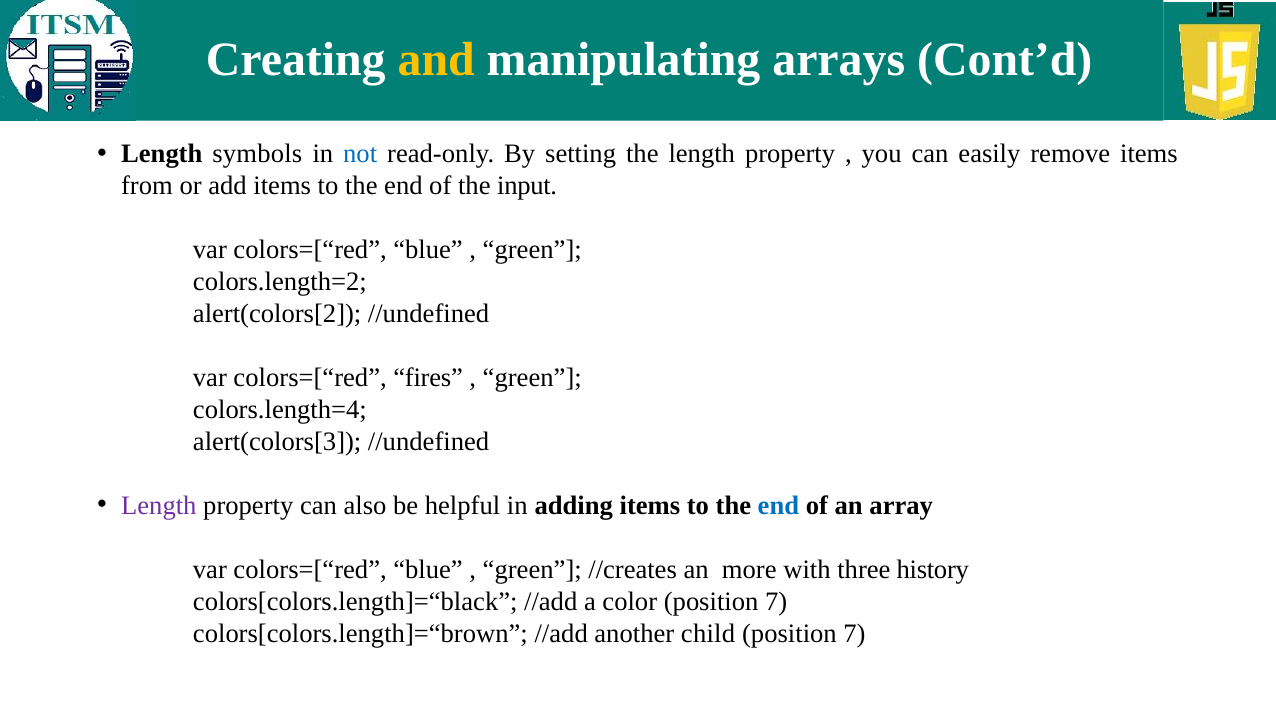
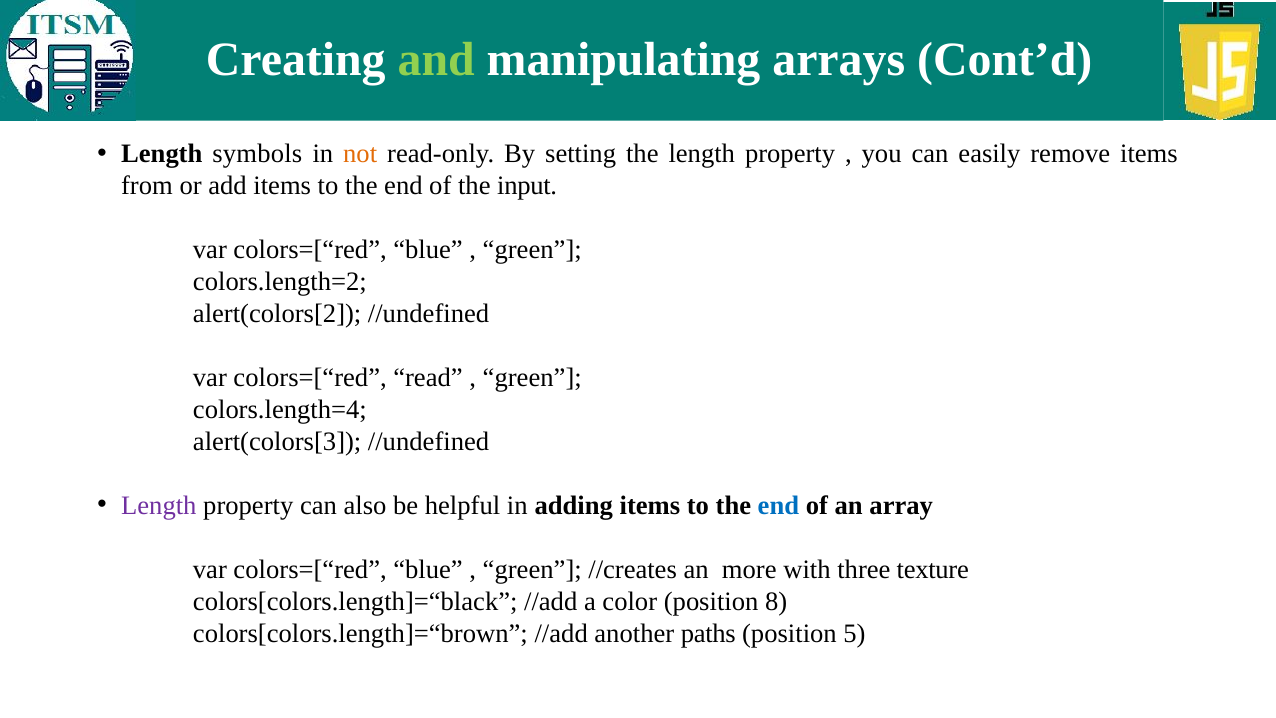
and colour: yellow -> light green
not colour: blue -> orange
fires: fires -> read
history: history -> texture
color position 7: 7 -> 8
child: child -> paths
7 at (854, 633): 7 -> 5
